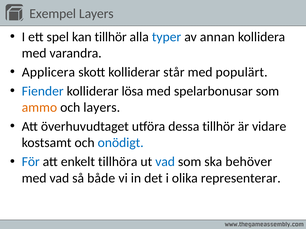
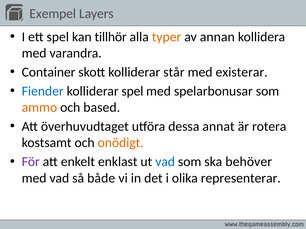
typer colour: blue -> orange
Applicera: Applicera -> Container
populärt: populärt -> existerar
kolliderar lösa: lösa -> spel
och layers: layers -> based
dessa tillhör: tillhör -> annat
vidare: vidare -> rotera
onödigt colour: blue -> orange
För colour: blue -> purple
tillhöra: tillhöra -> enklast
